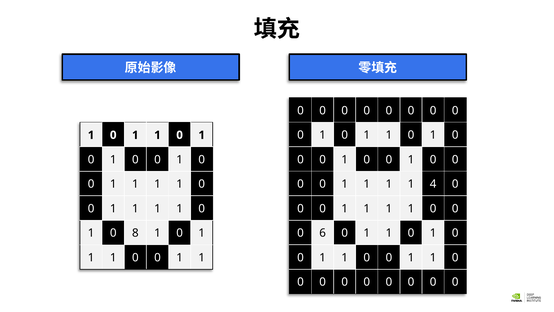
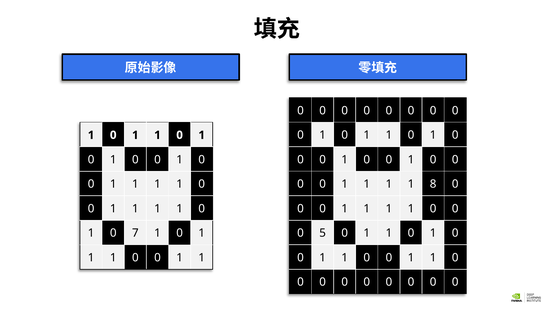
4: 4 -> 8
8: 8 -> 7
6: 6 -> 5
